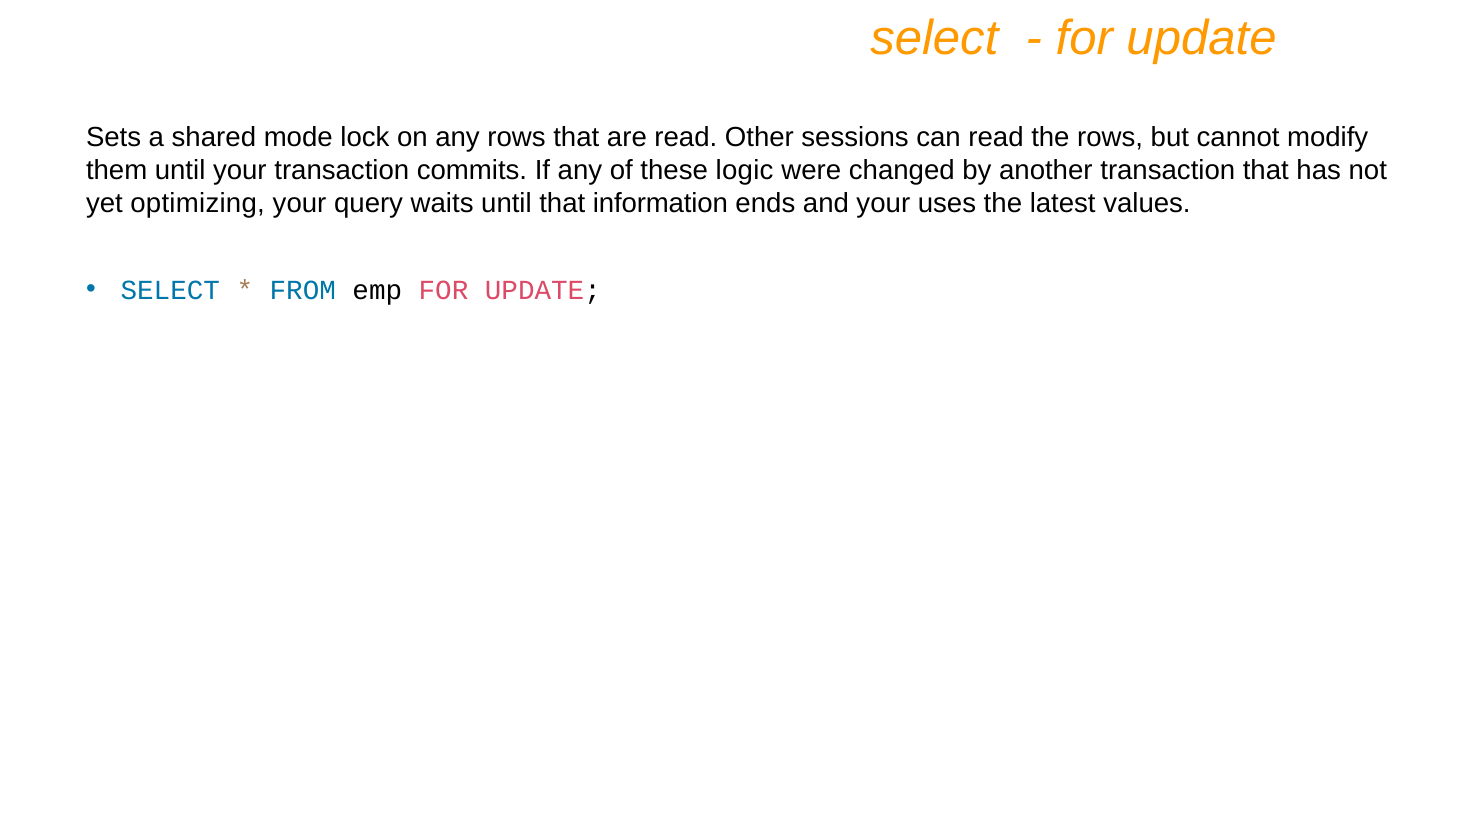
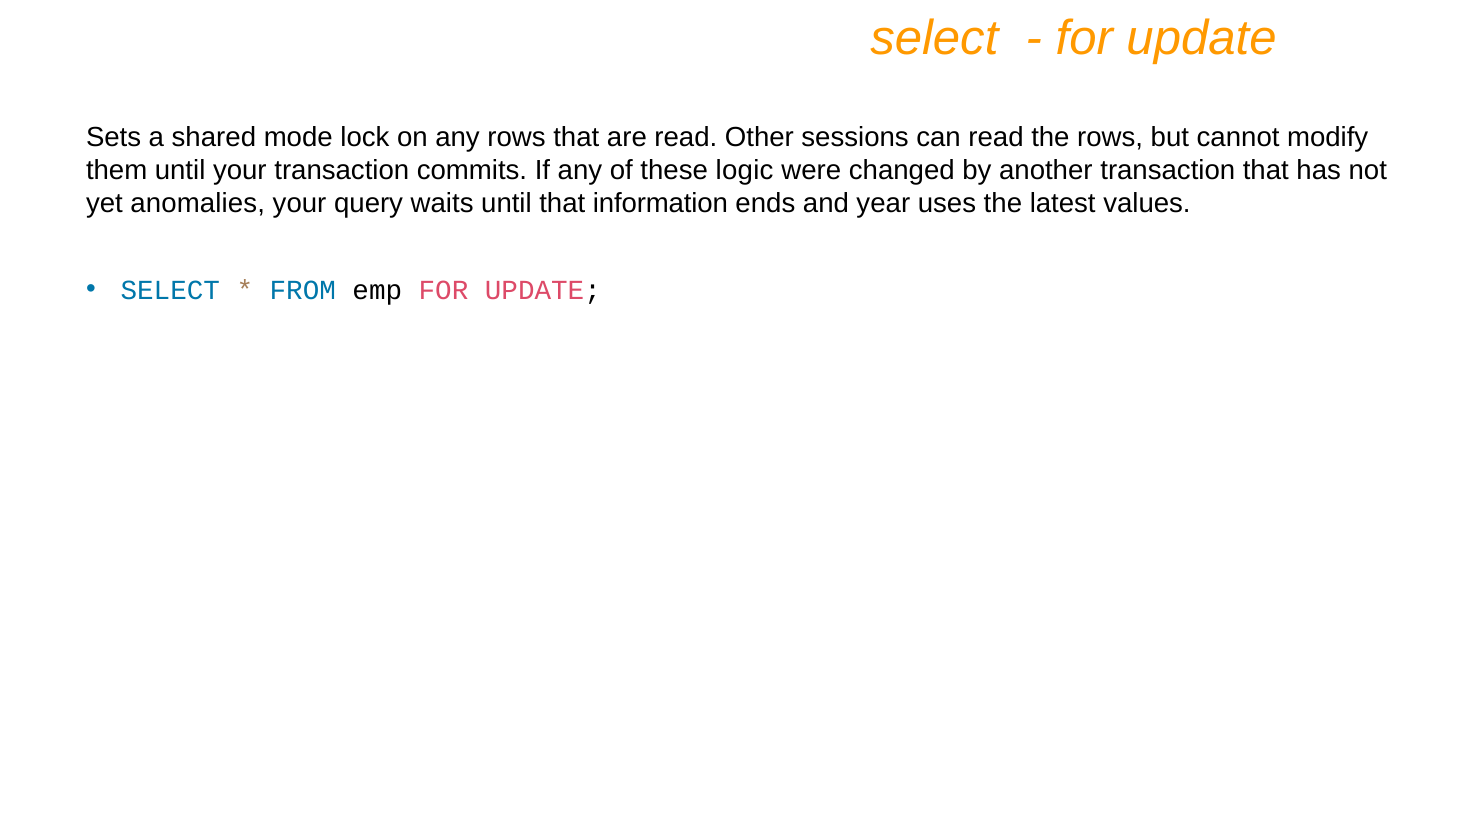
optimizing: optimizing -> anomalies
and your: your -> year
